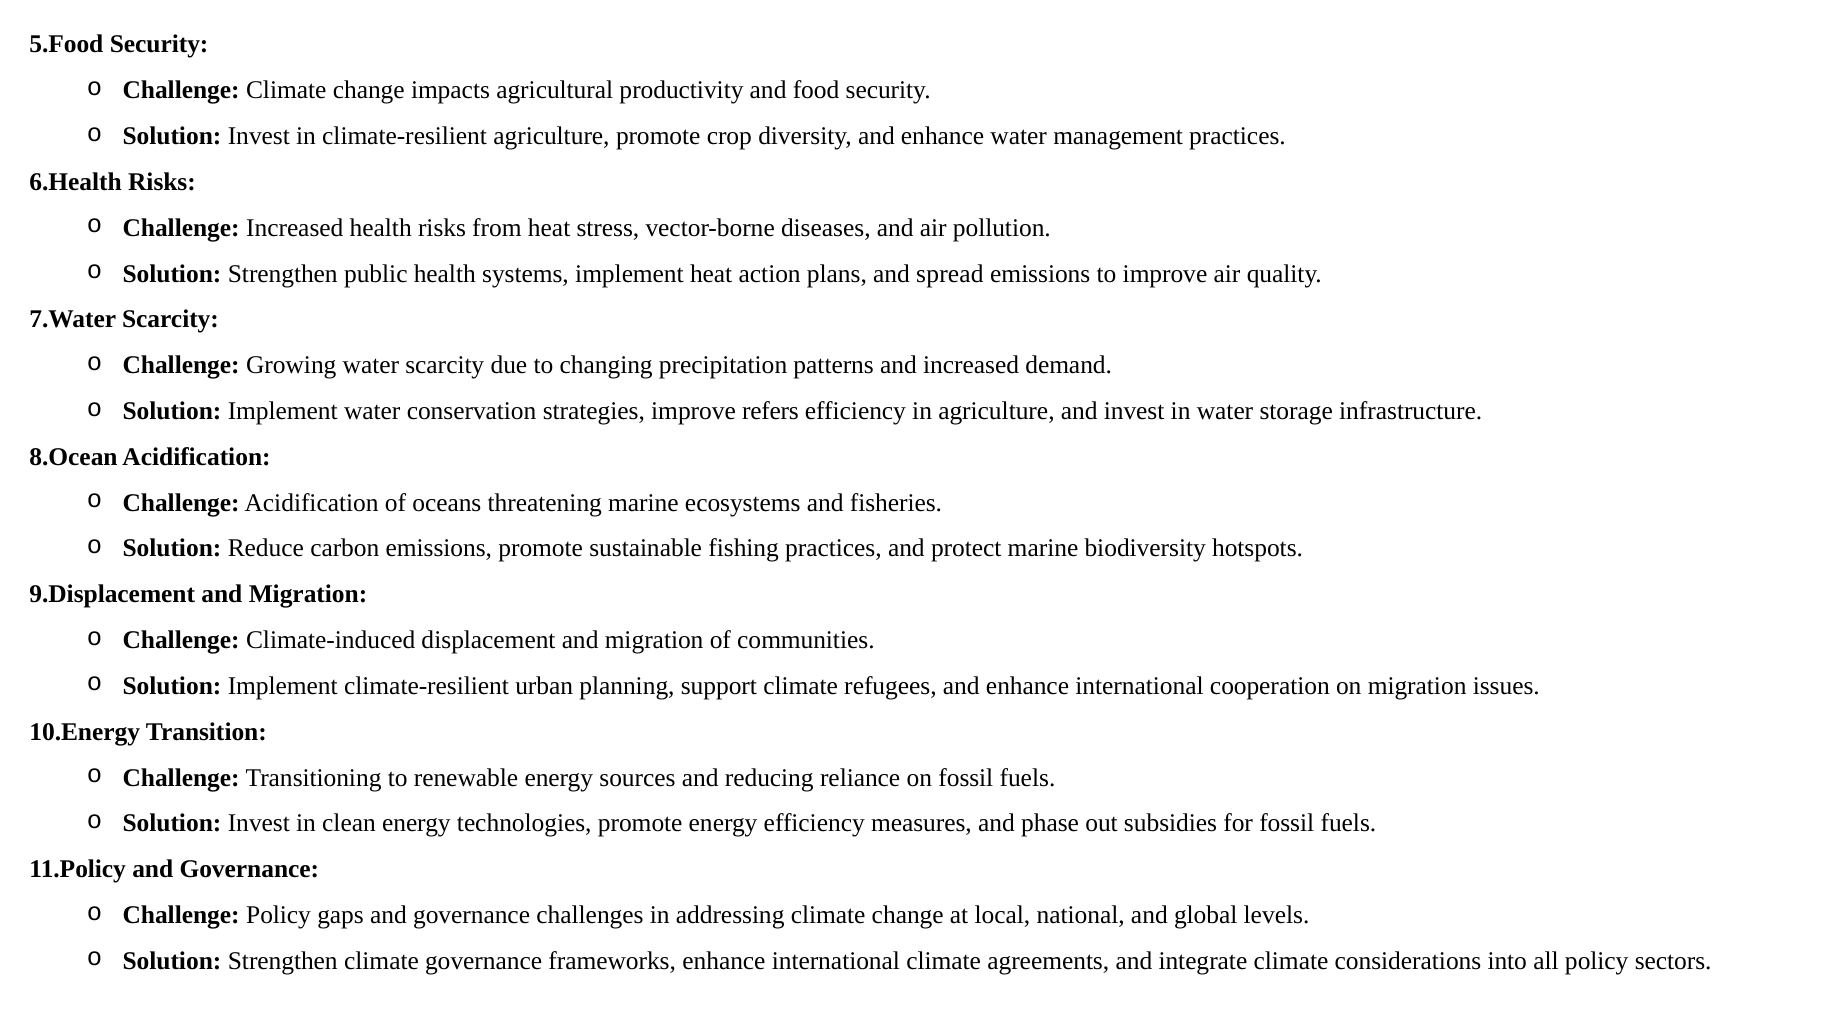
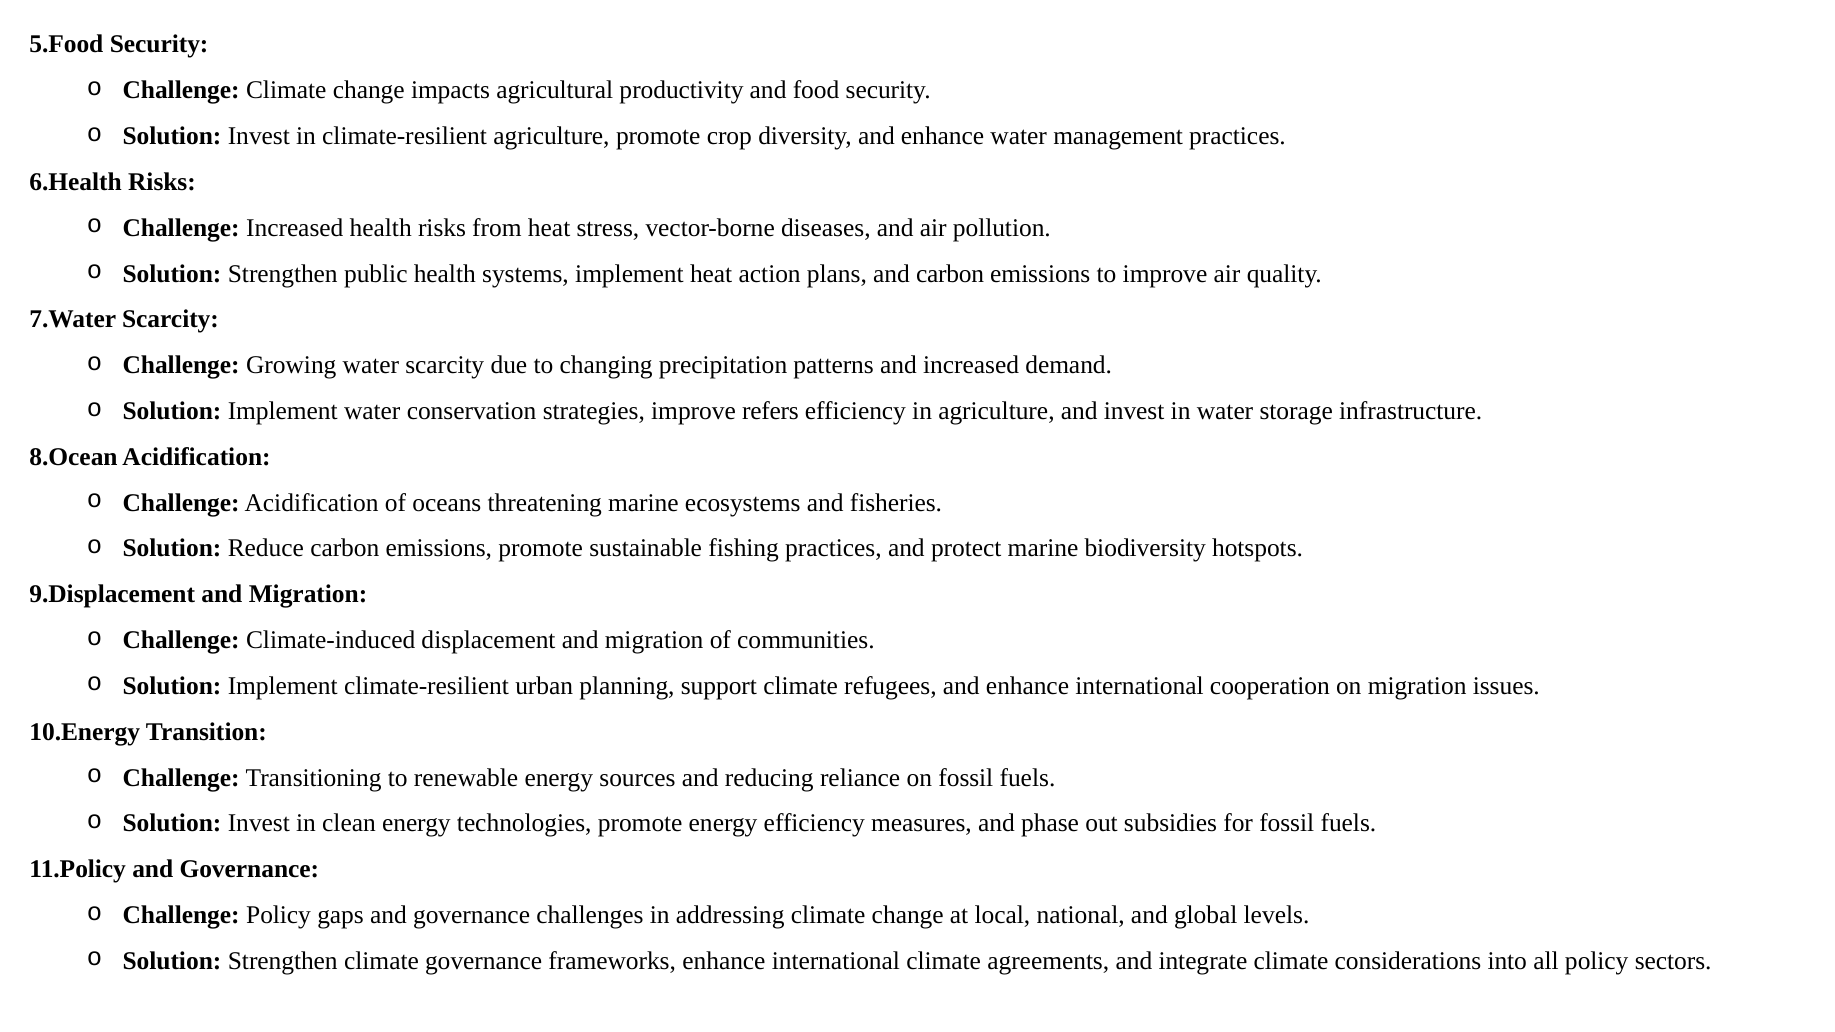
and spread: spread -> carbon
